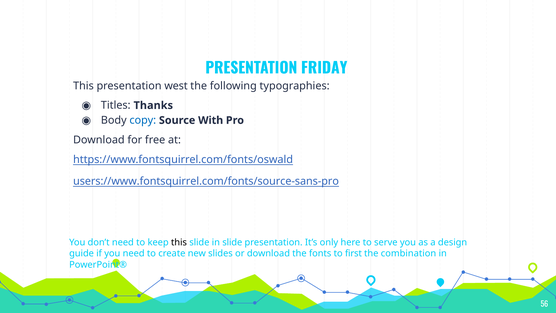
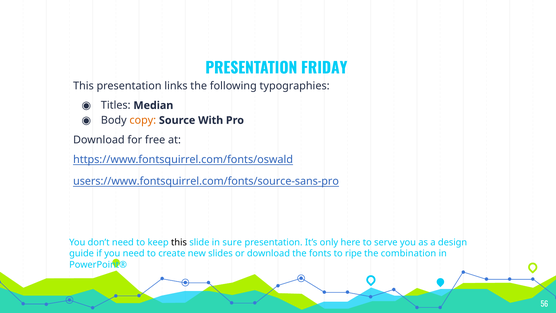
west: west -> links
Thanks: Thanks -> Median
copy colour: blue -> orange
in slide: slide -> sure
first: first -> ripe
